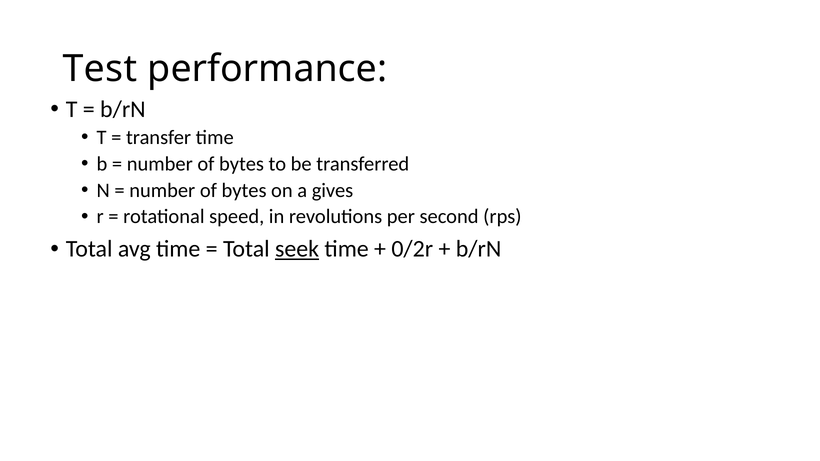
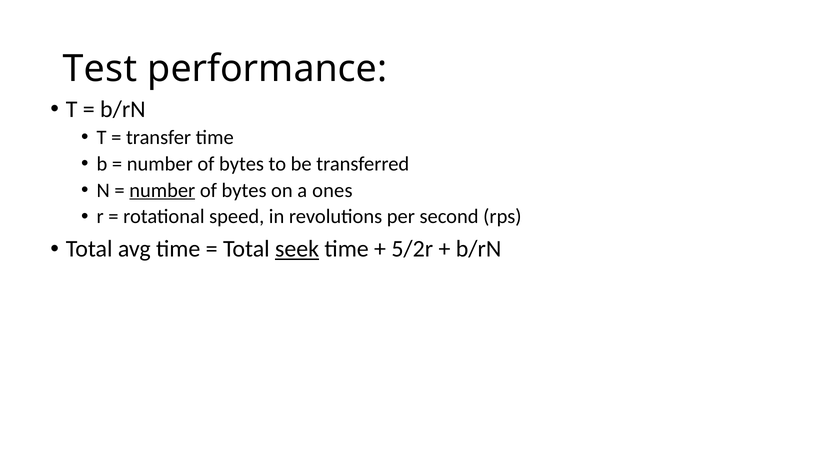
number at (162, 190) underline: none -> present
gives: gives -> ones
0/2r: 0/2r -> 5/2r
